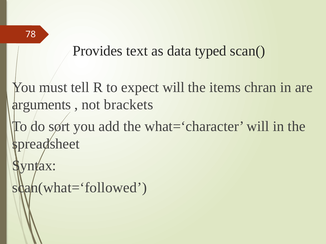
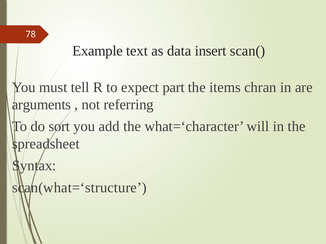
Provides: Provides -> Example
typed: typed -> insert
expect will: will -> part
brackets: brackets -> referring
scan(what=‘followed: scan(what=‘followed -> scan(what=‘structure
